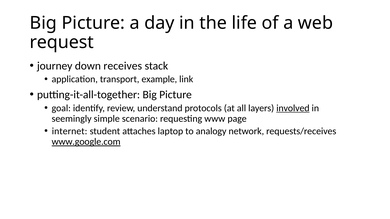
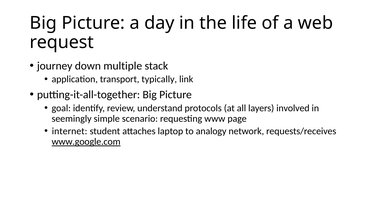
receives: receives -> multiple
example: example -> typically
involved underline: present -> none
